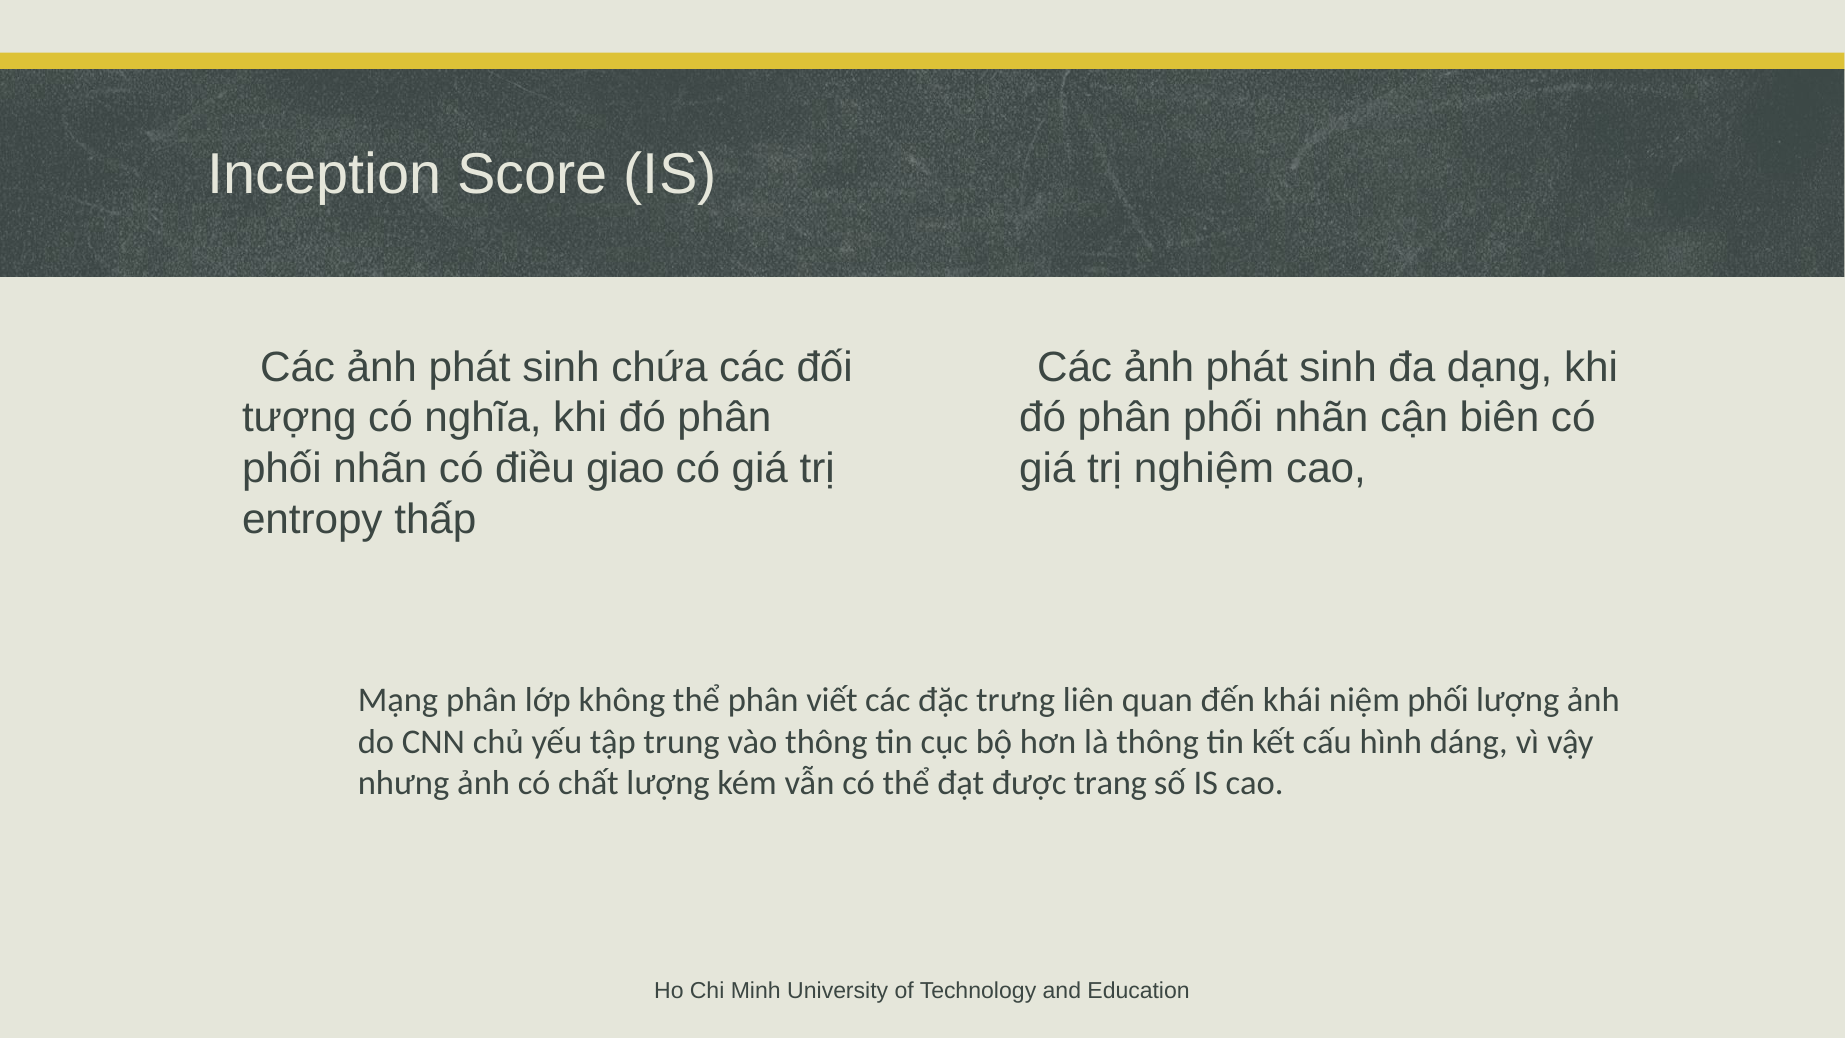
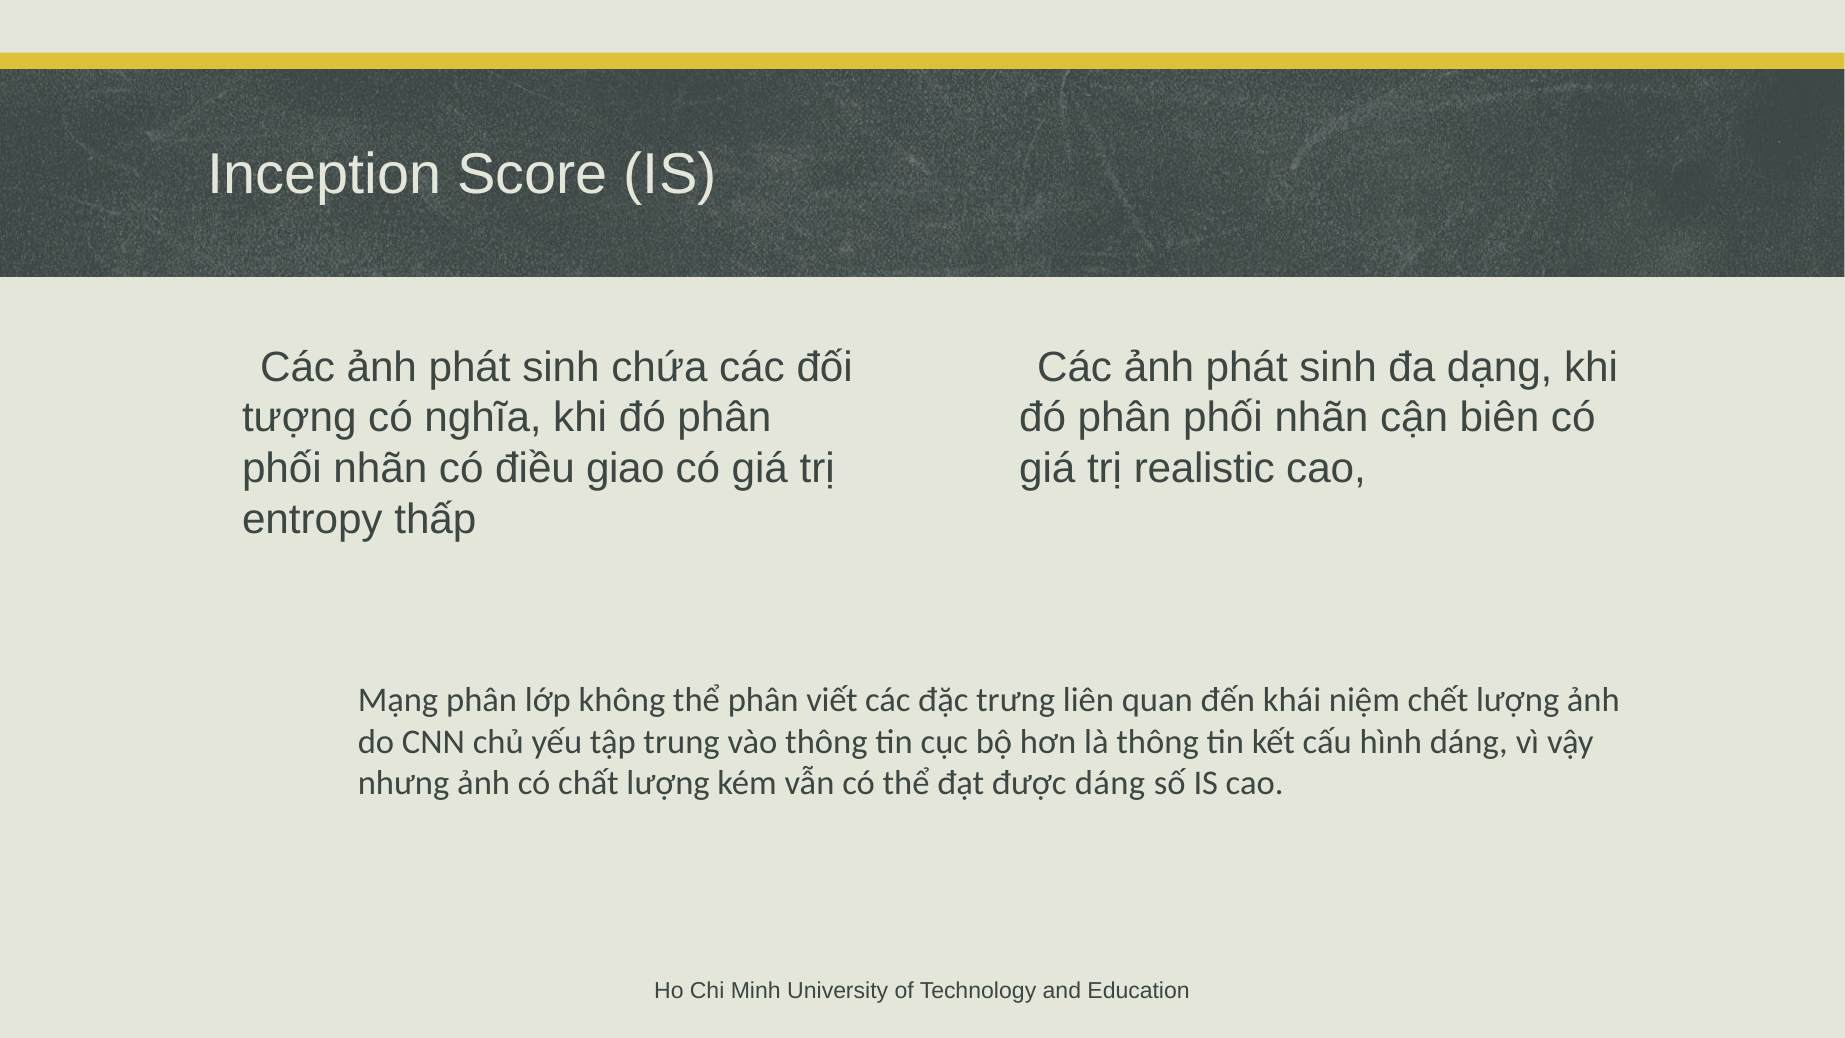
nghiệm: nghiệm -> realistic
niệm phối: phối -> chết
được trang: trang -> dáng
